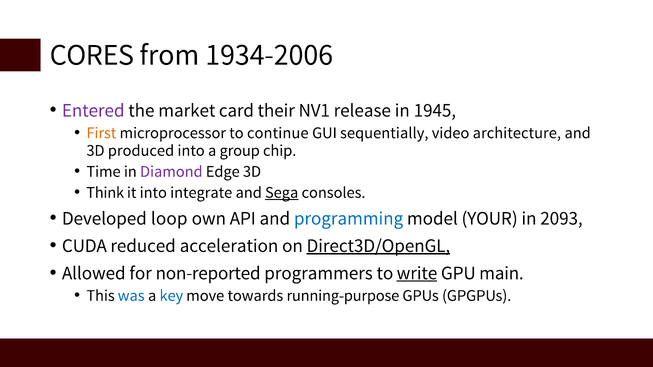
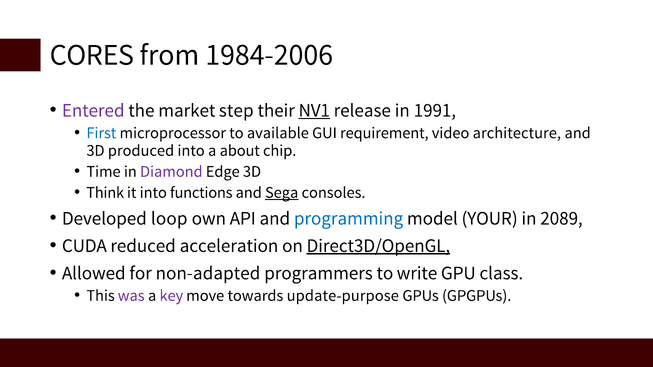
1934-2006: 1934-2006 -> 1984-2006
card: card -> step
NV1 underline: none -> present
1945: 1945 -> 1991
First colour: orange -> blue
continue: continue -> available
sequentially: sequentially -> requirement
group: group -> about
integrate: integrate -> functions
2093: 2093 -> 2089
non-reported: non-reported -> non-adapted
write underline: present -> none
main: main -> class
was colour: blue -> purple
key colour: blue -> purple
running-purpose: running-purpose -> update-purpose
